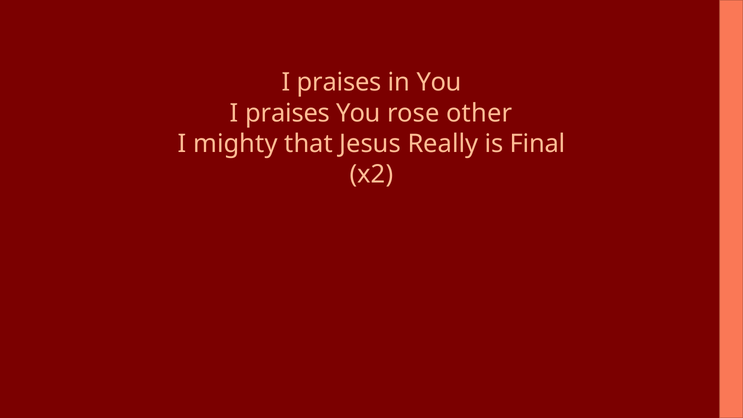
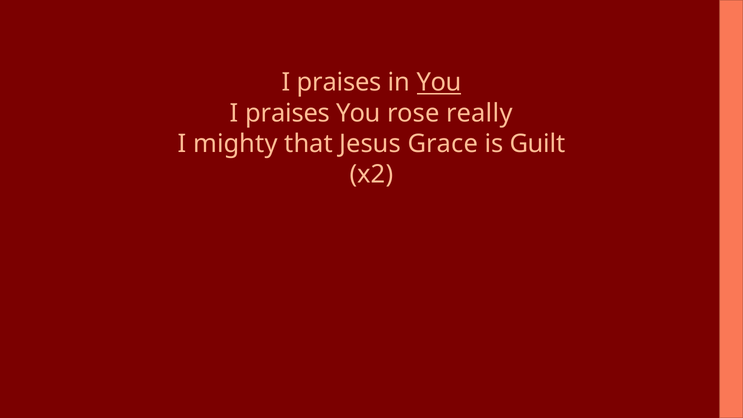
You at (439, 83) underline: none -> present
other: other -> really
Really: Really -> Grace
Final: Final -> Guilt
